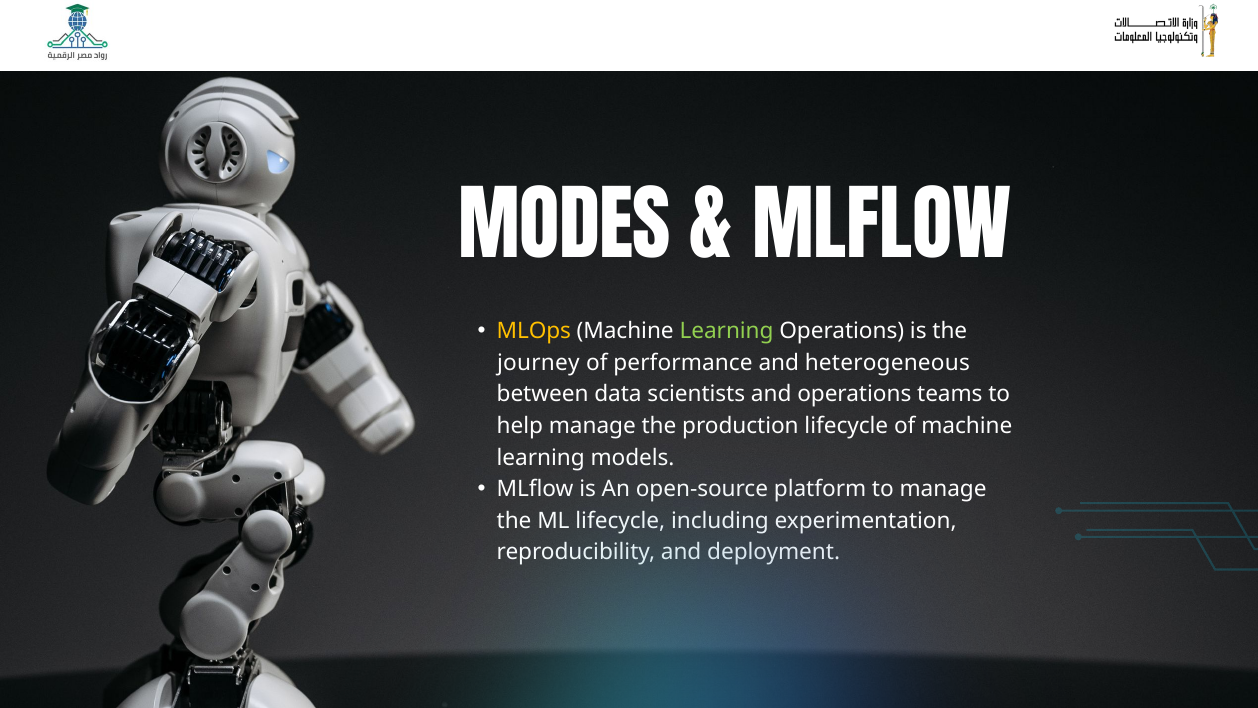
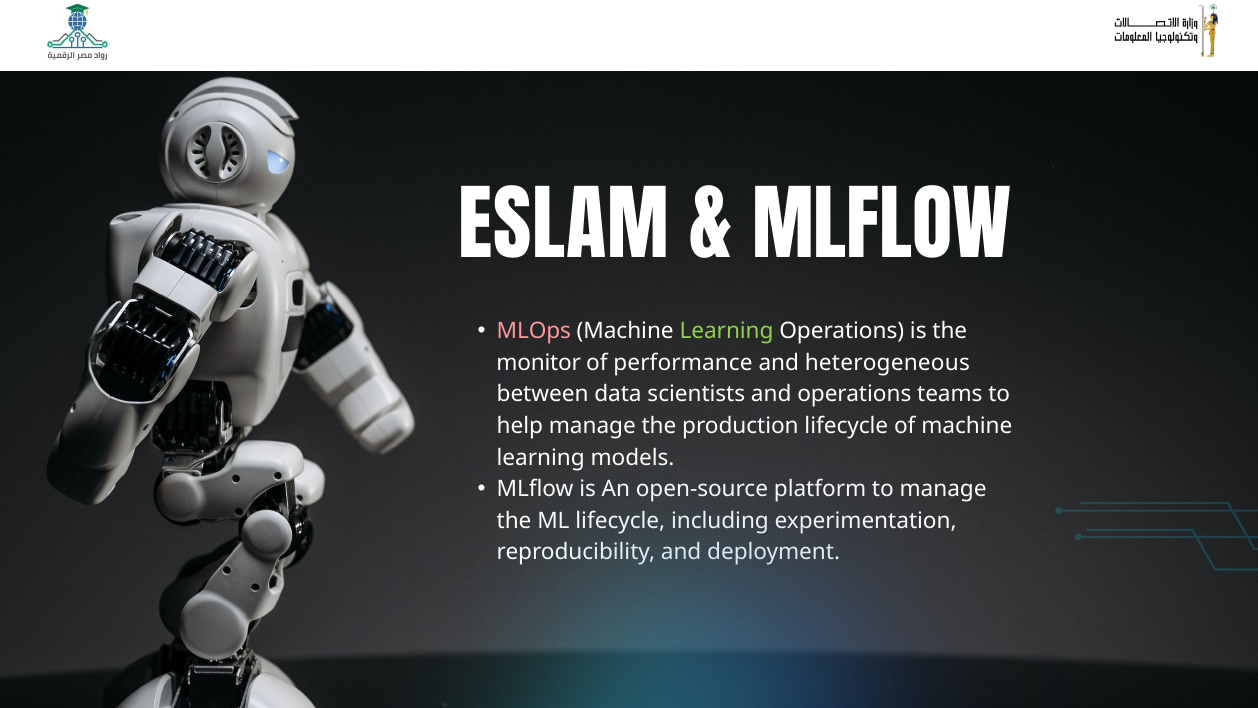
MODES: MODES -> ESLAM
MLOps colour: yellow -> pink
journey: journey -> monitor
